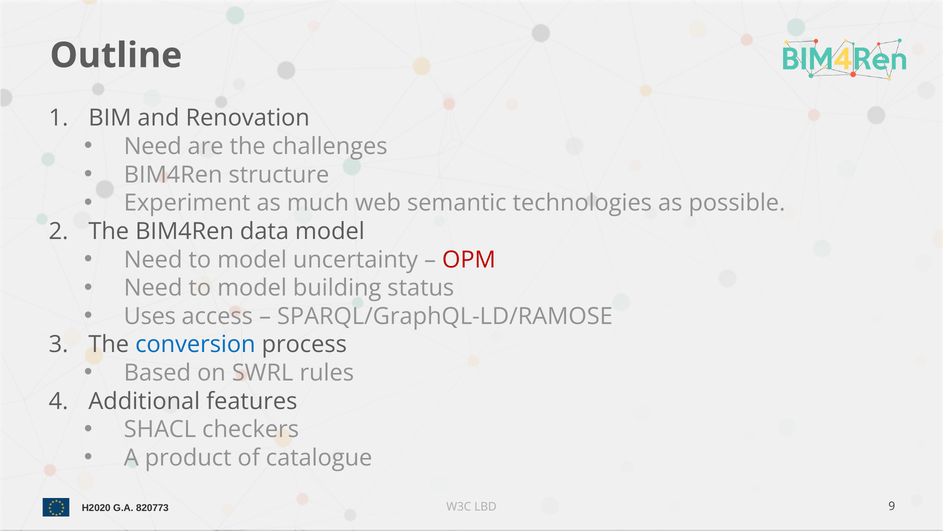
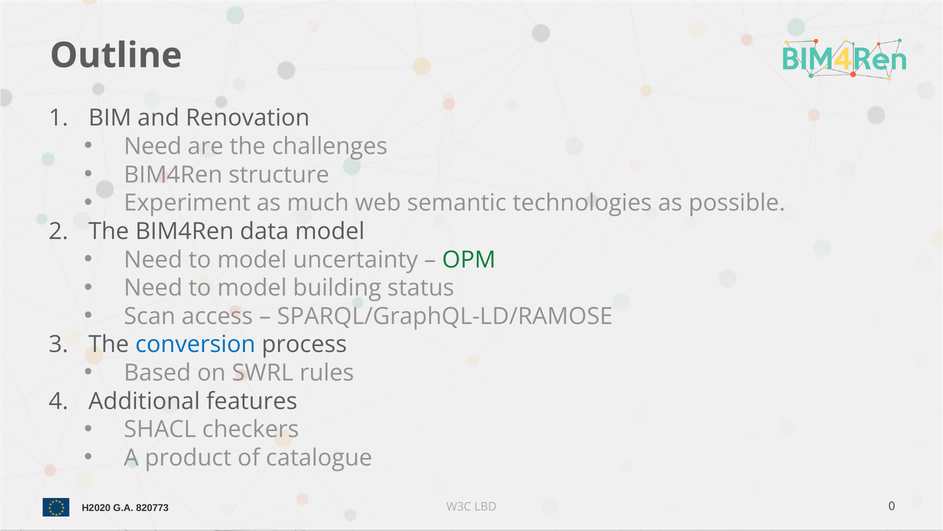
OPM colour: red -> green
Uses: Uses -> Scan
9: 9 -> 0
